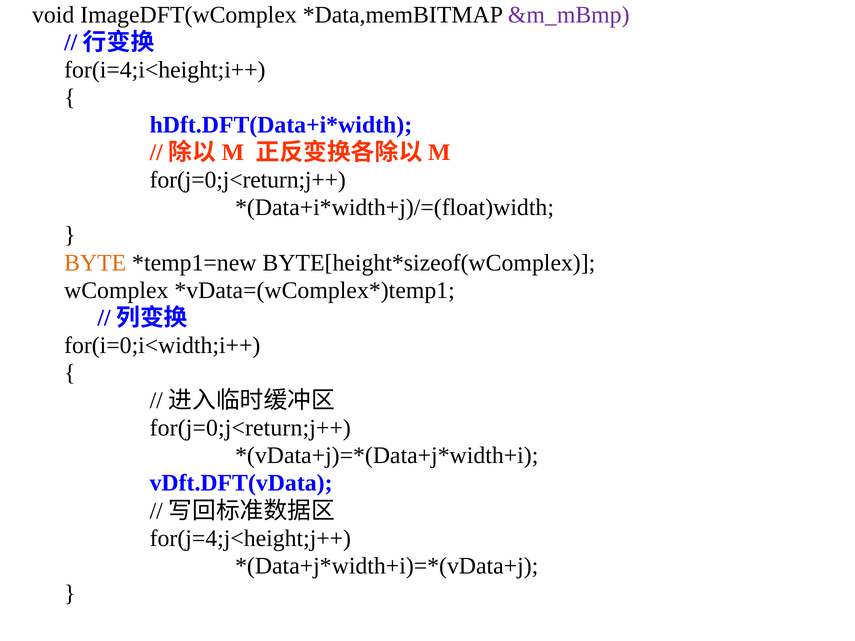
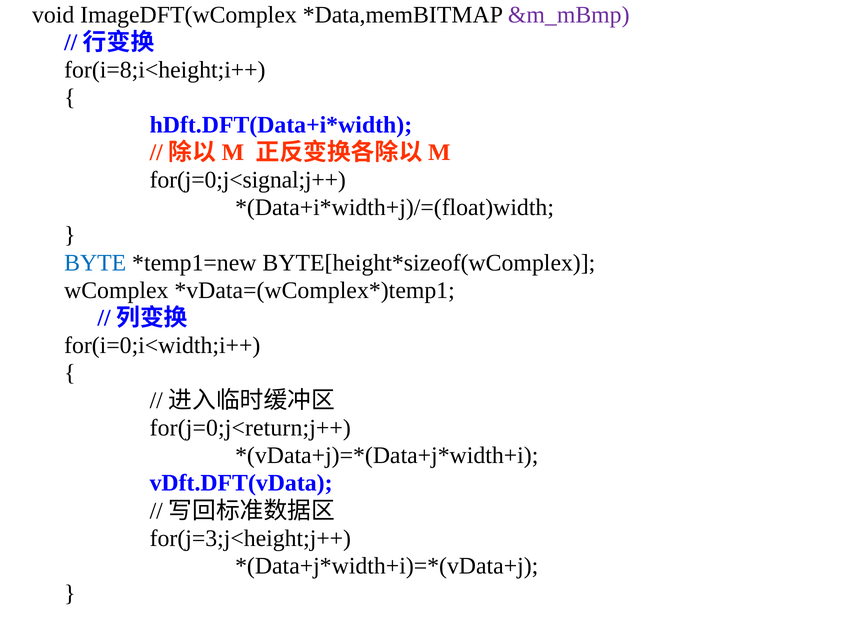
for(i=4;i<height;i++: for(i=4;i<height;i++ -> for(i=8;i<height;i++
for(j=0;j<return;j++ at (248, 180): for(j=0;j<return;j++ -> for(j=0;j<signal;j++
BYTE colour: orange -> blue
for(j=4;j<height;j++: for(j=4;j<height;j++ -> for(j=3;j<height;j++
